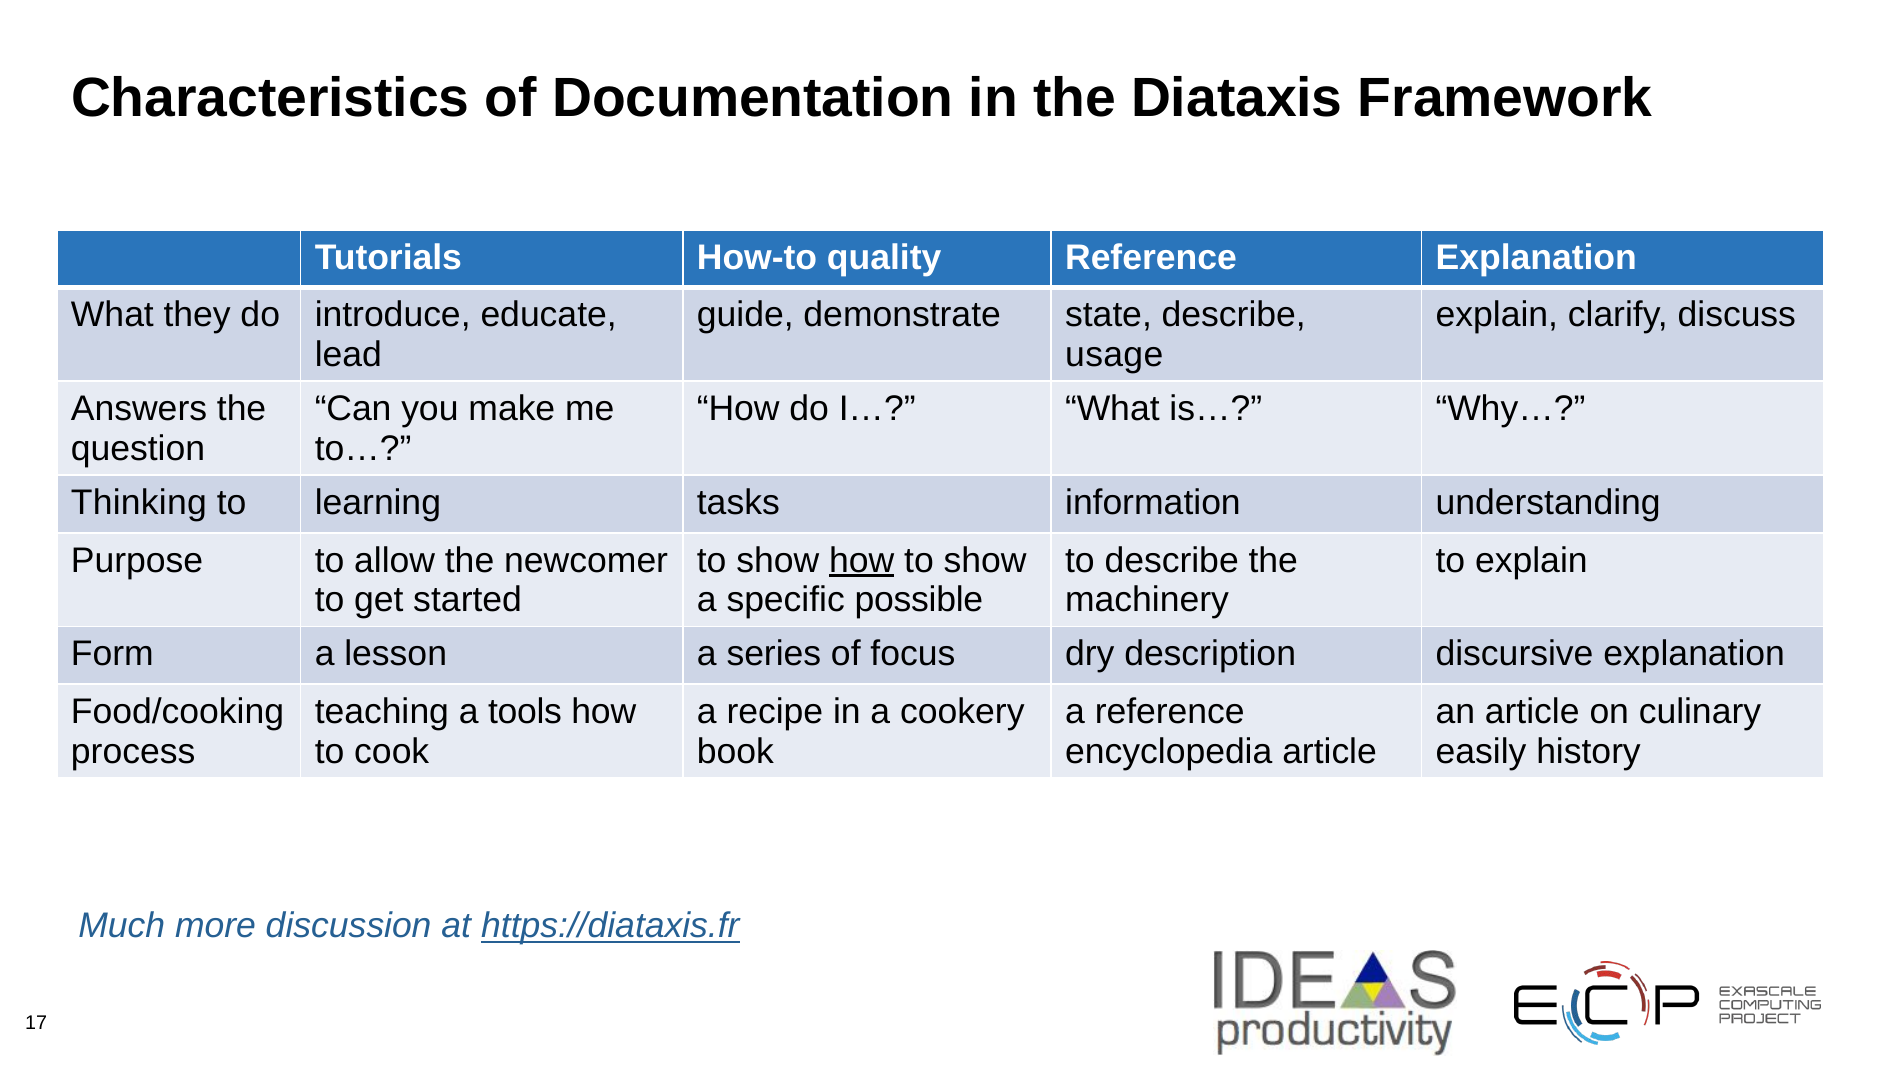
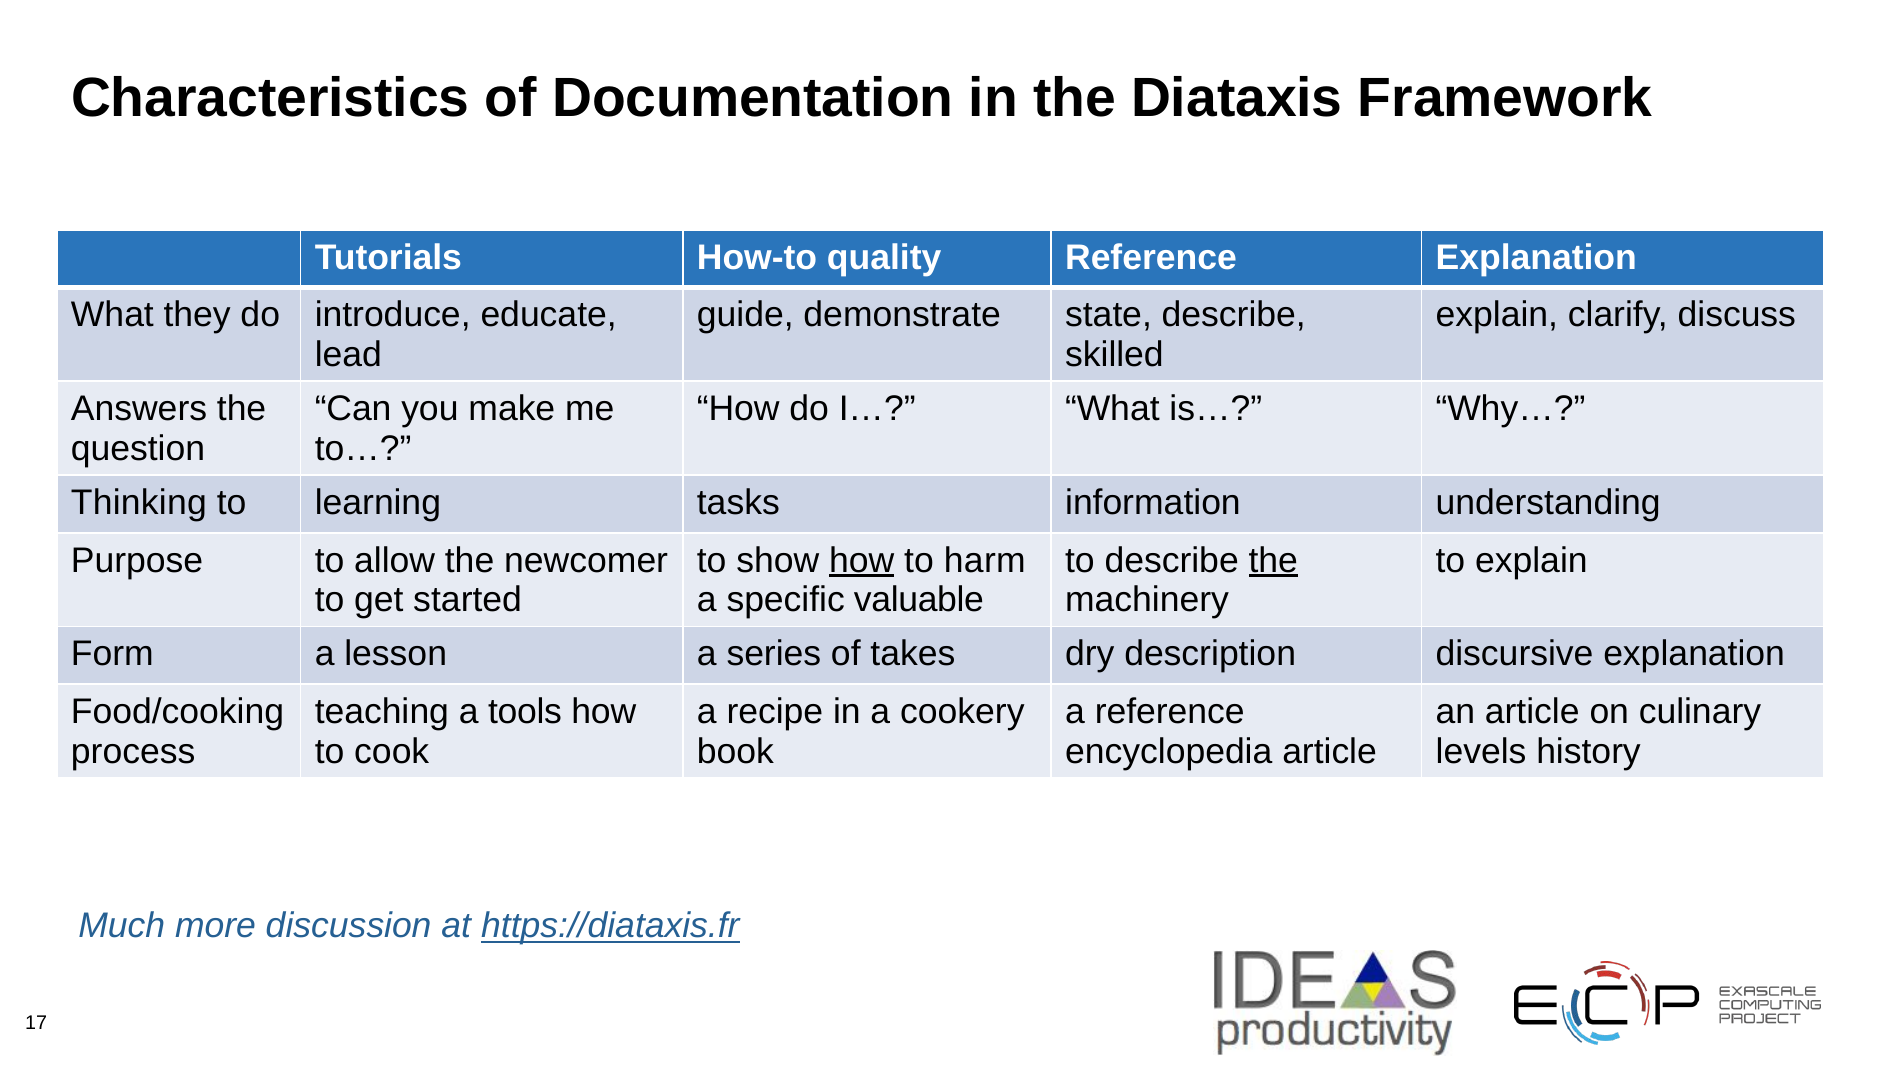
usage: usage -> skilled
show at (985, 560): show -> harm
the at (1273, 560) underline: none -> present
possible: possible -> valuable
focus: focus -> takes
easily: easily -> levels
